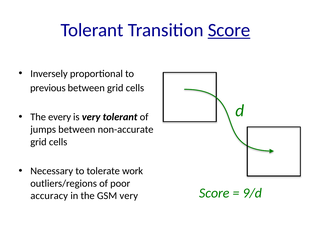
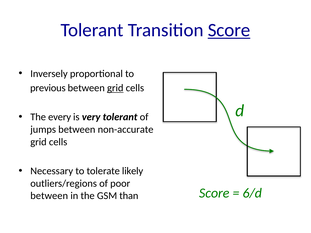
grid at (115, 88) underline: none -> present
work: work -> likely
9/d: 9/d -> 6/d
accuracy at (49, 196): accuracy -> between
GSM very: very -> than
